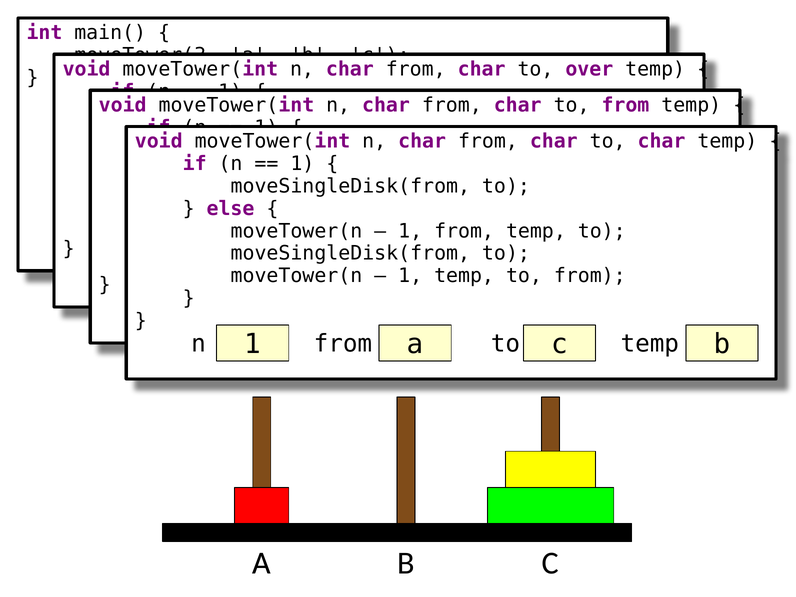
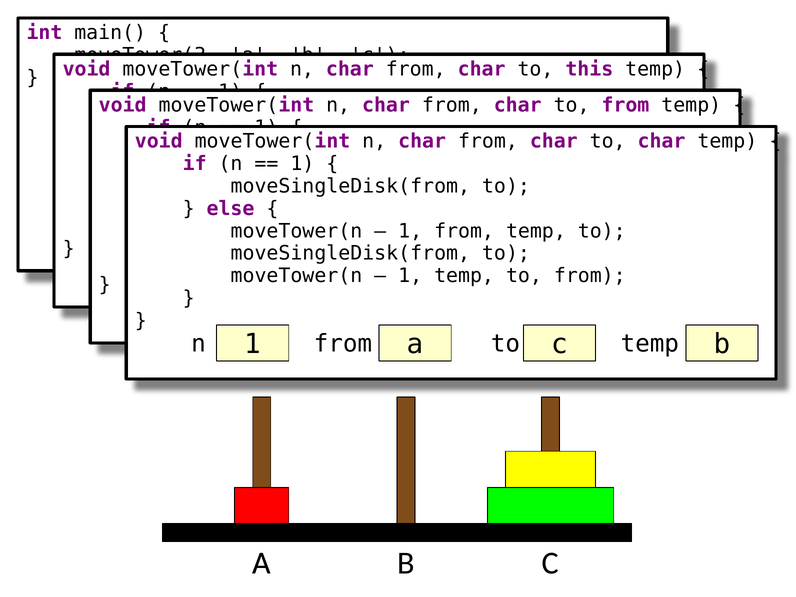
over: over -> this
